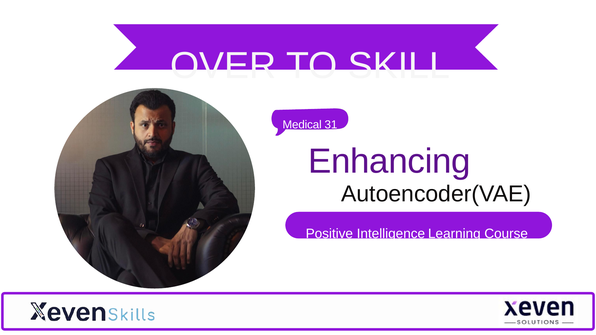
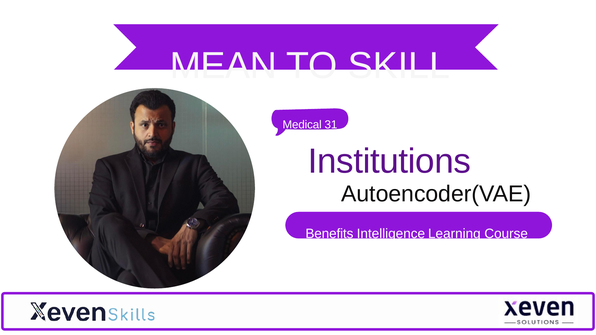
OVER: OVER -> MEAN
Enhancing: Enhancing -> Institutions
Positive: Positive -> Benefits
